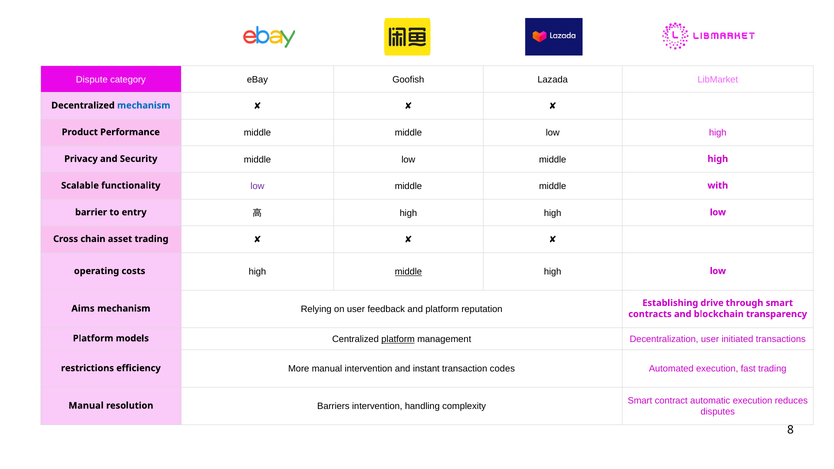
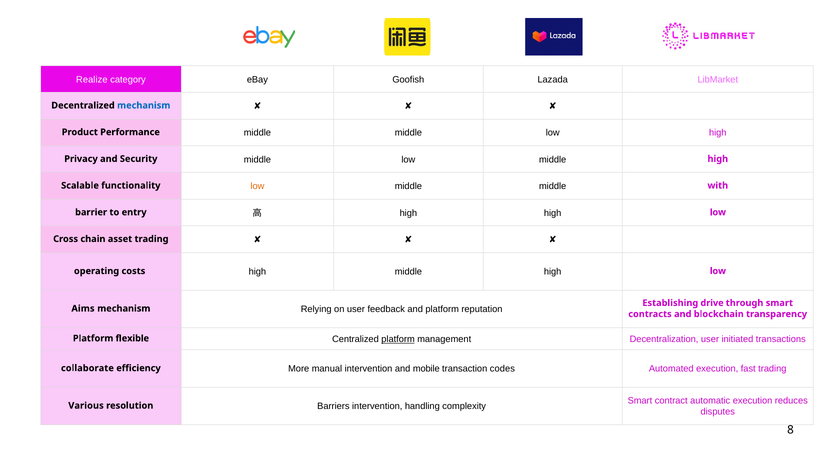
Dispute: Dispute -> Realize
low at (257, 186) colour: purple -> orange
middle at (408, 272) underline: present -> none
models: models -> flexible
restrictions: restrictions -> collaborate
instant: instant -> mobile
Manual at (86, 406): Manual -> Various
